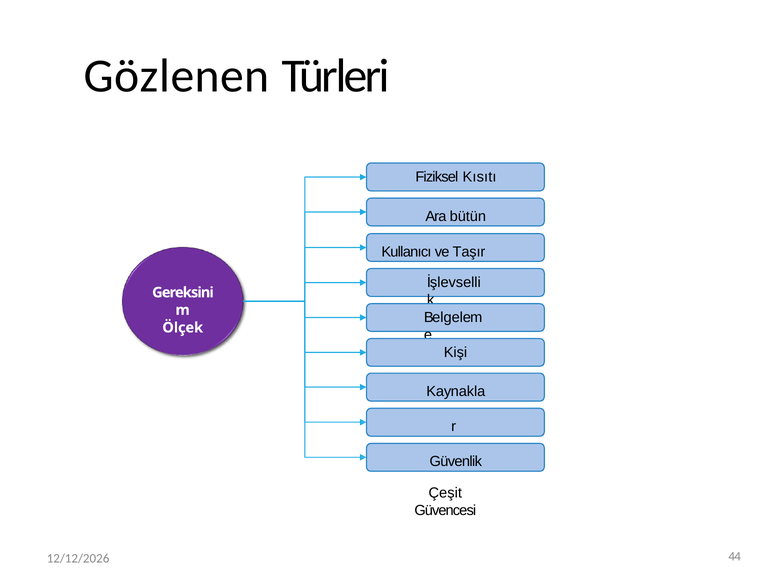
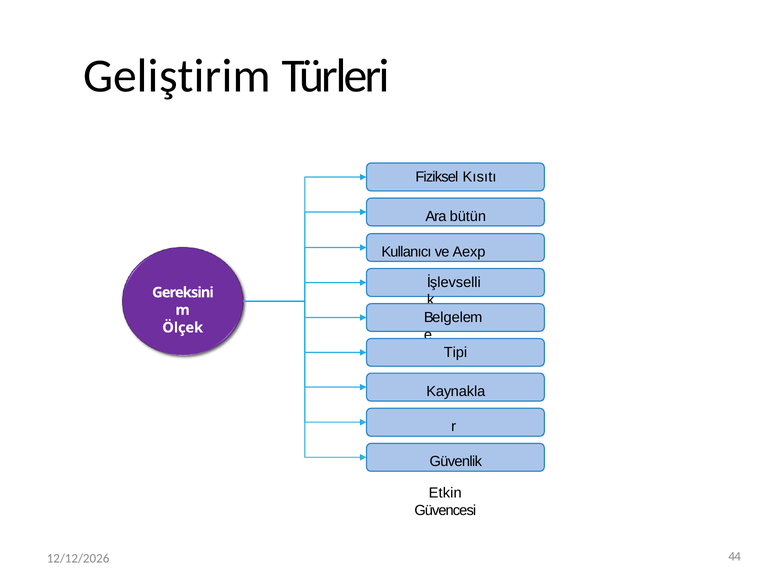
Gözlenen: Gözlenen -> Geliştirim
Taşır: Taşır -> Aexp
Kişi: Kişi -> Tipi
Çeşit: Çeşit -> Etkin
